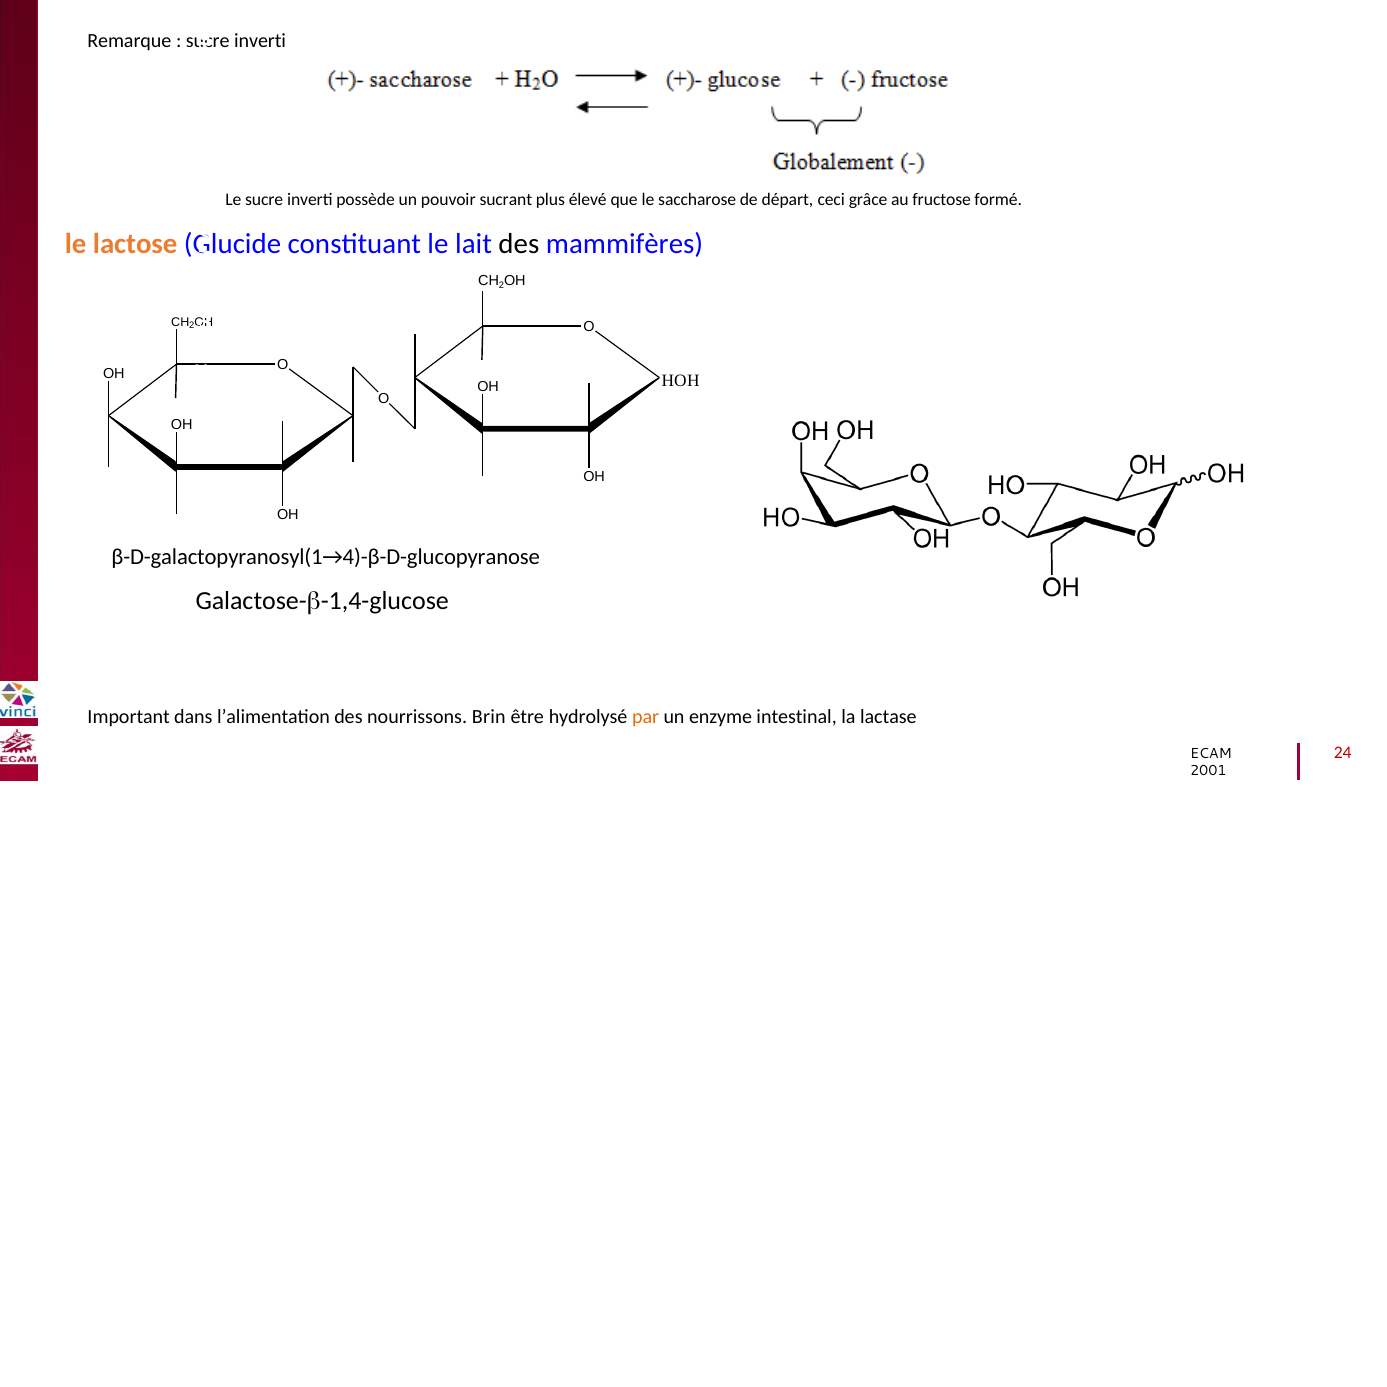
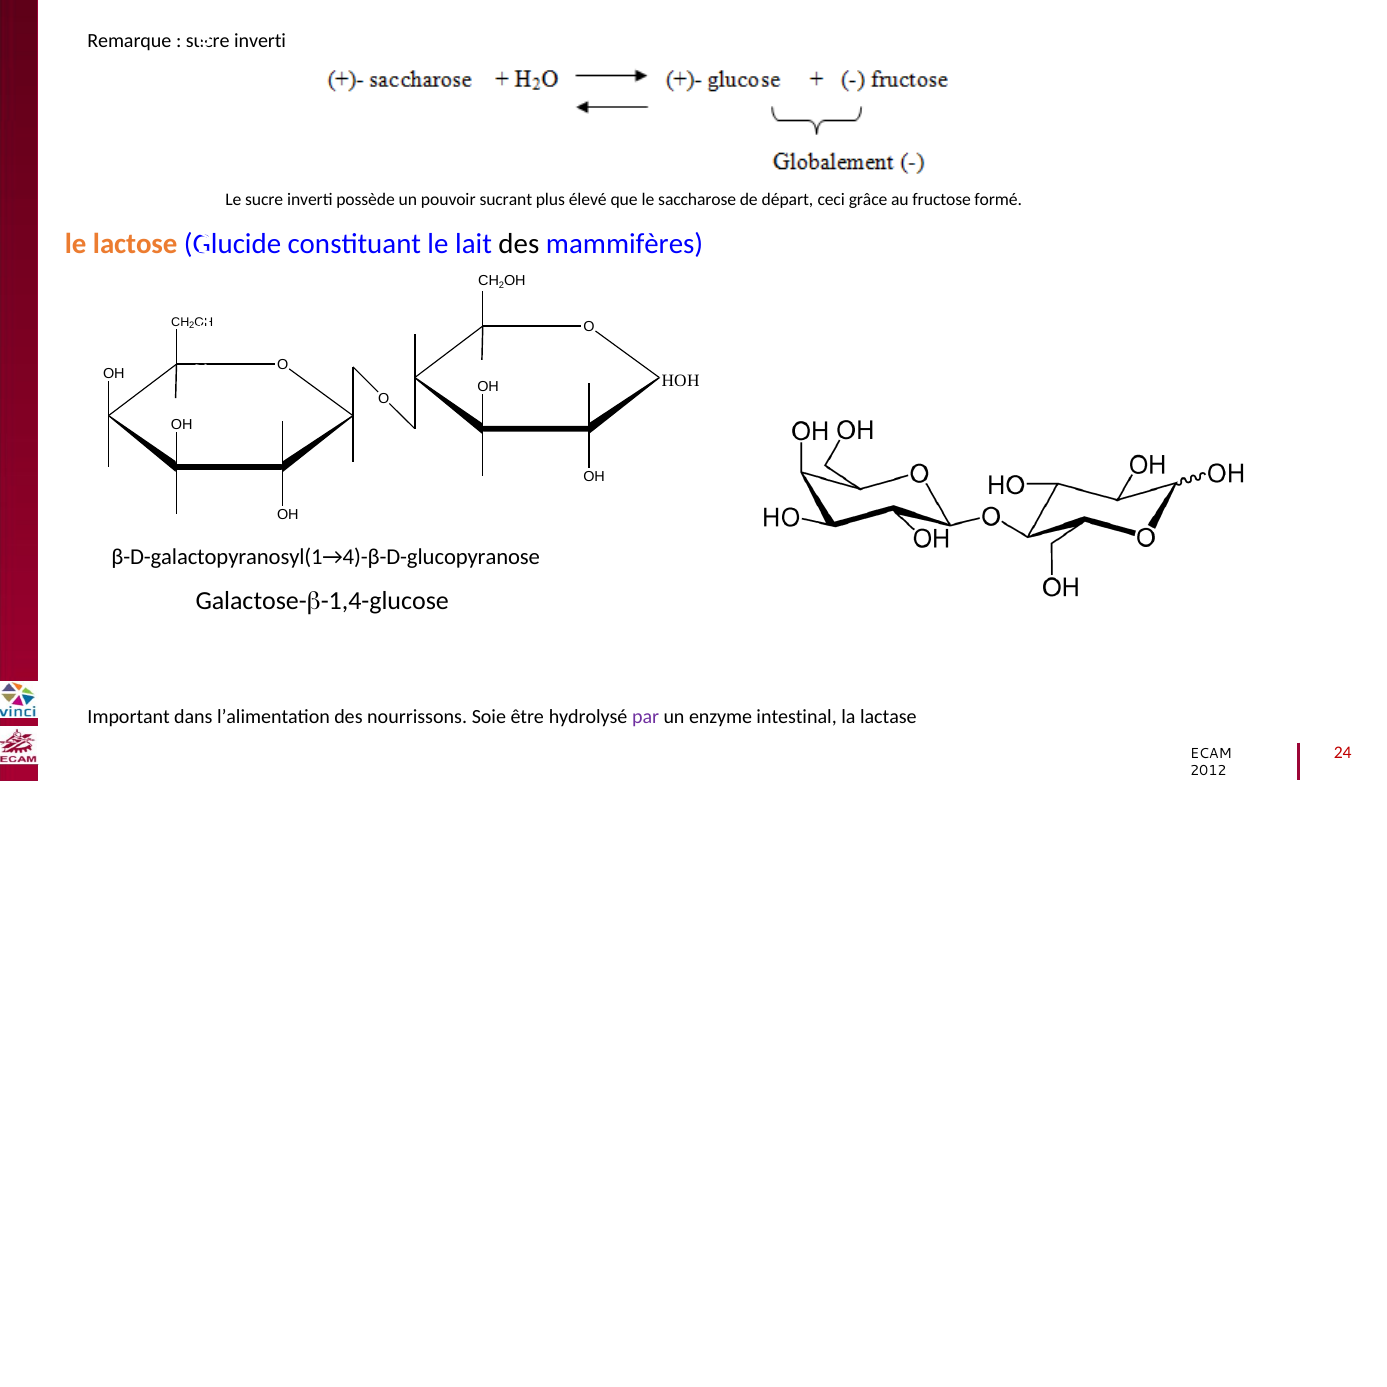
Brin: Brin -> Soie
par colour: orange -> purple
2001: 2001 -> 2012
